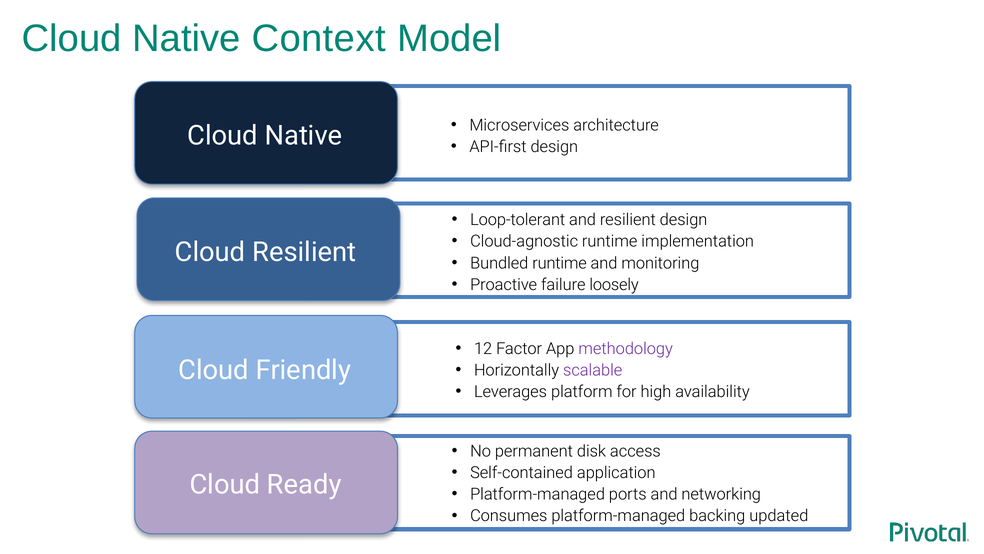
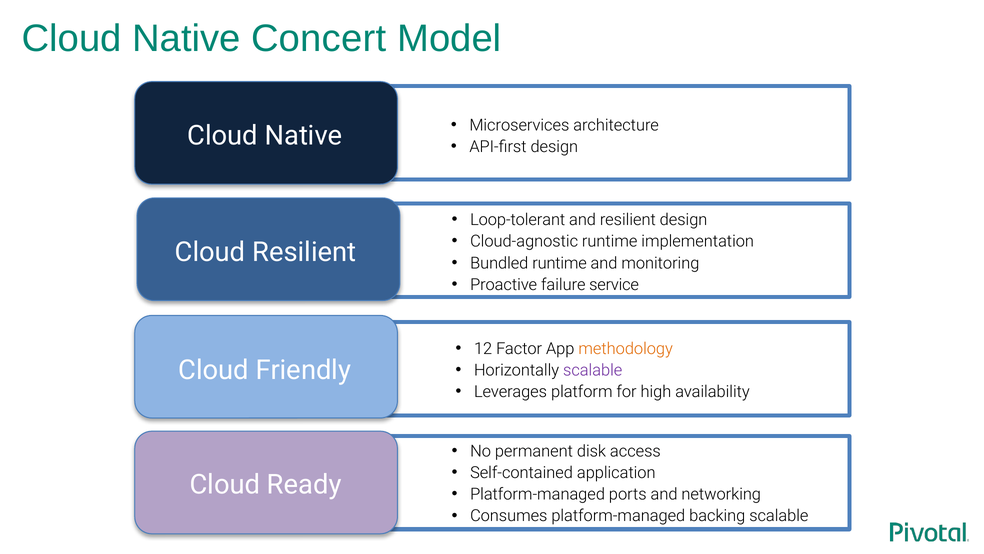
Context: Context -> Concert
loosely: loosely -> service
methodology colour: purple -> orange
backing updated: updated -> scalable
